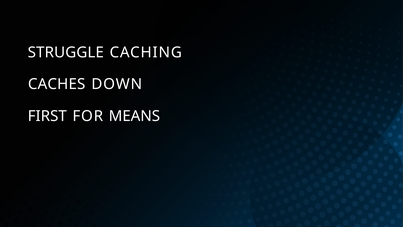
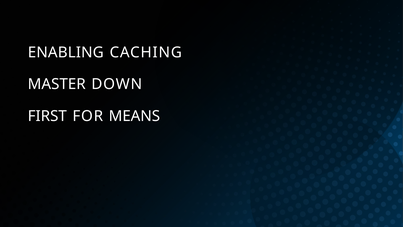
STRUGGLE: STRUGGLE -> ENABLING
CACHES: CACHES -> MASTER
